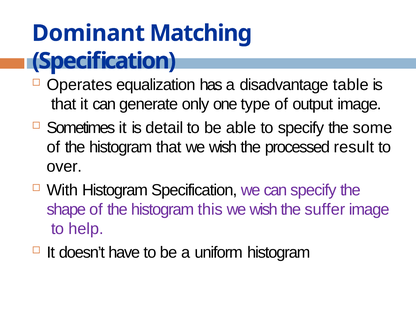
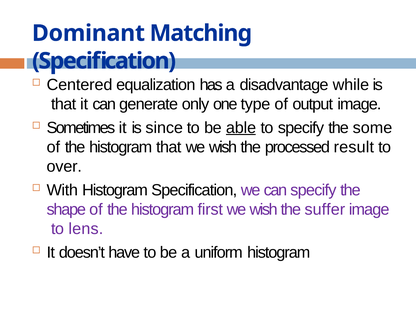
Operates: Operates -> Centered
table: table -> while
detail: detail -> since
able underline: none -> present
this: this -> first
help: help -> lens
